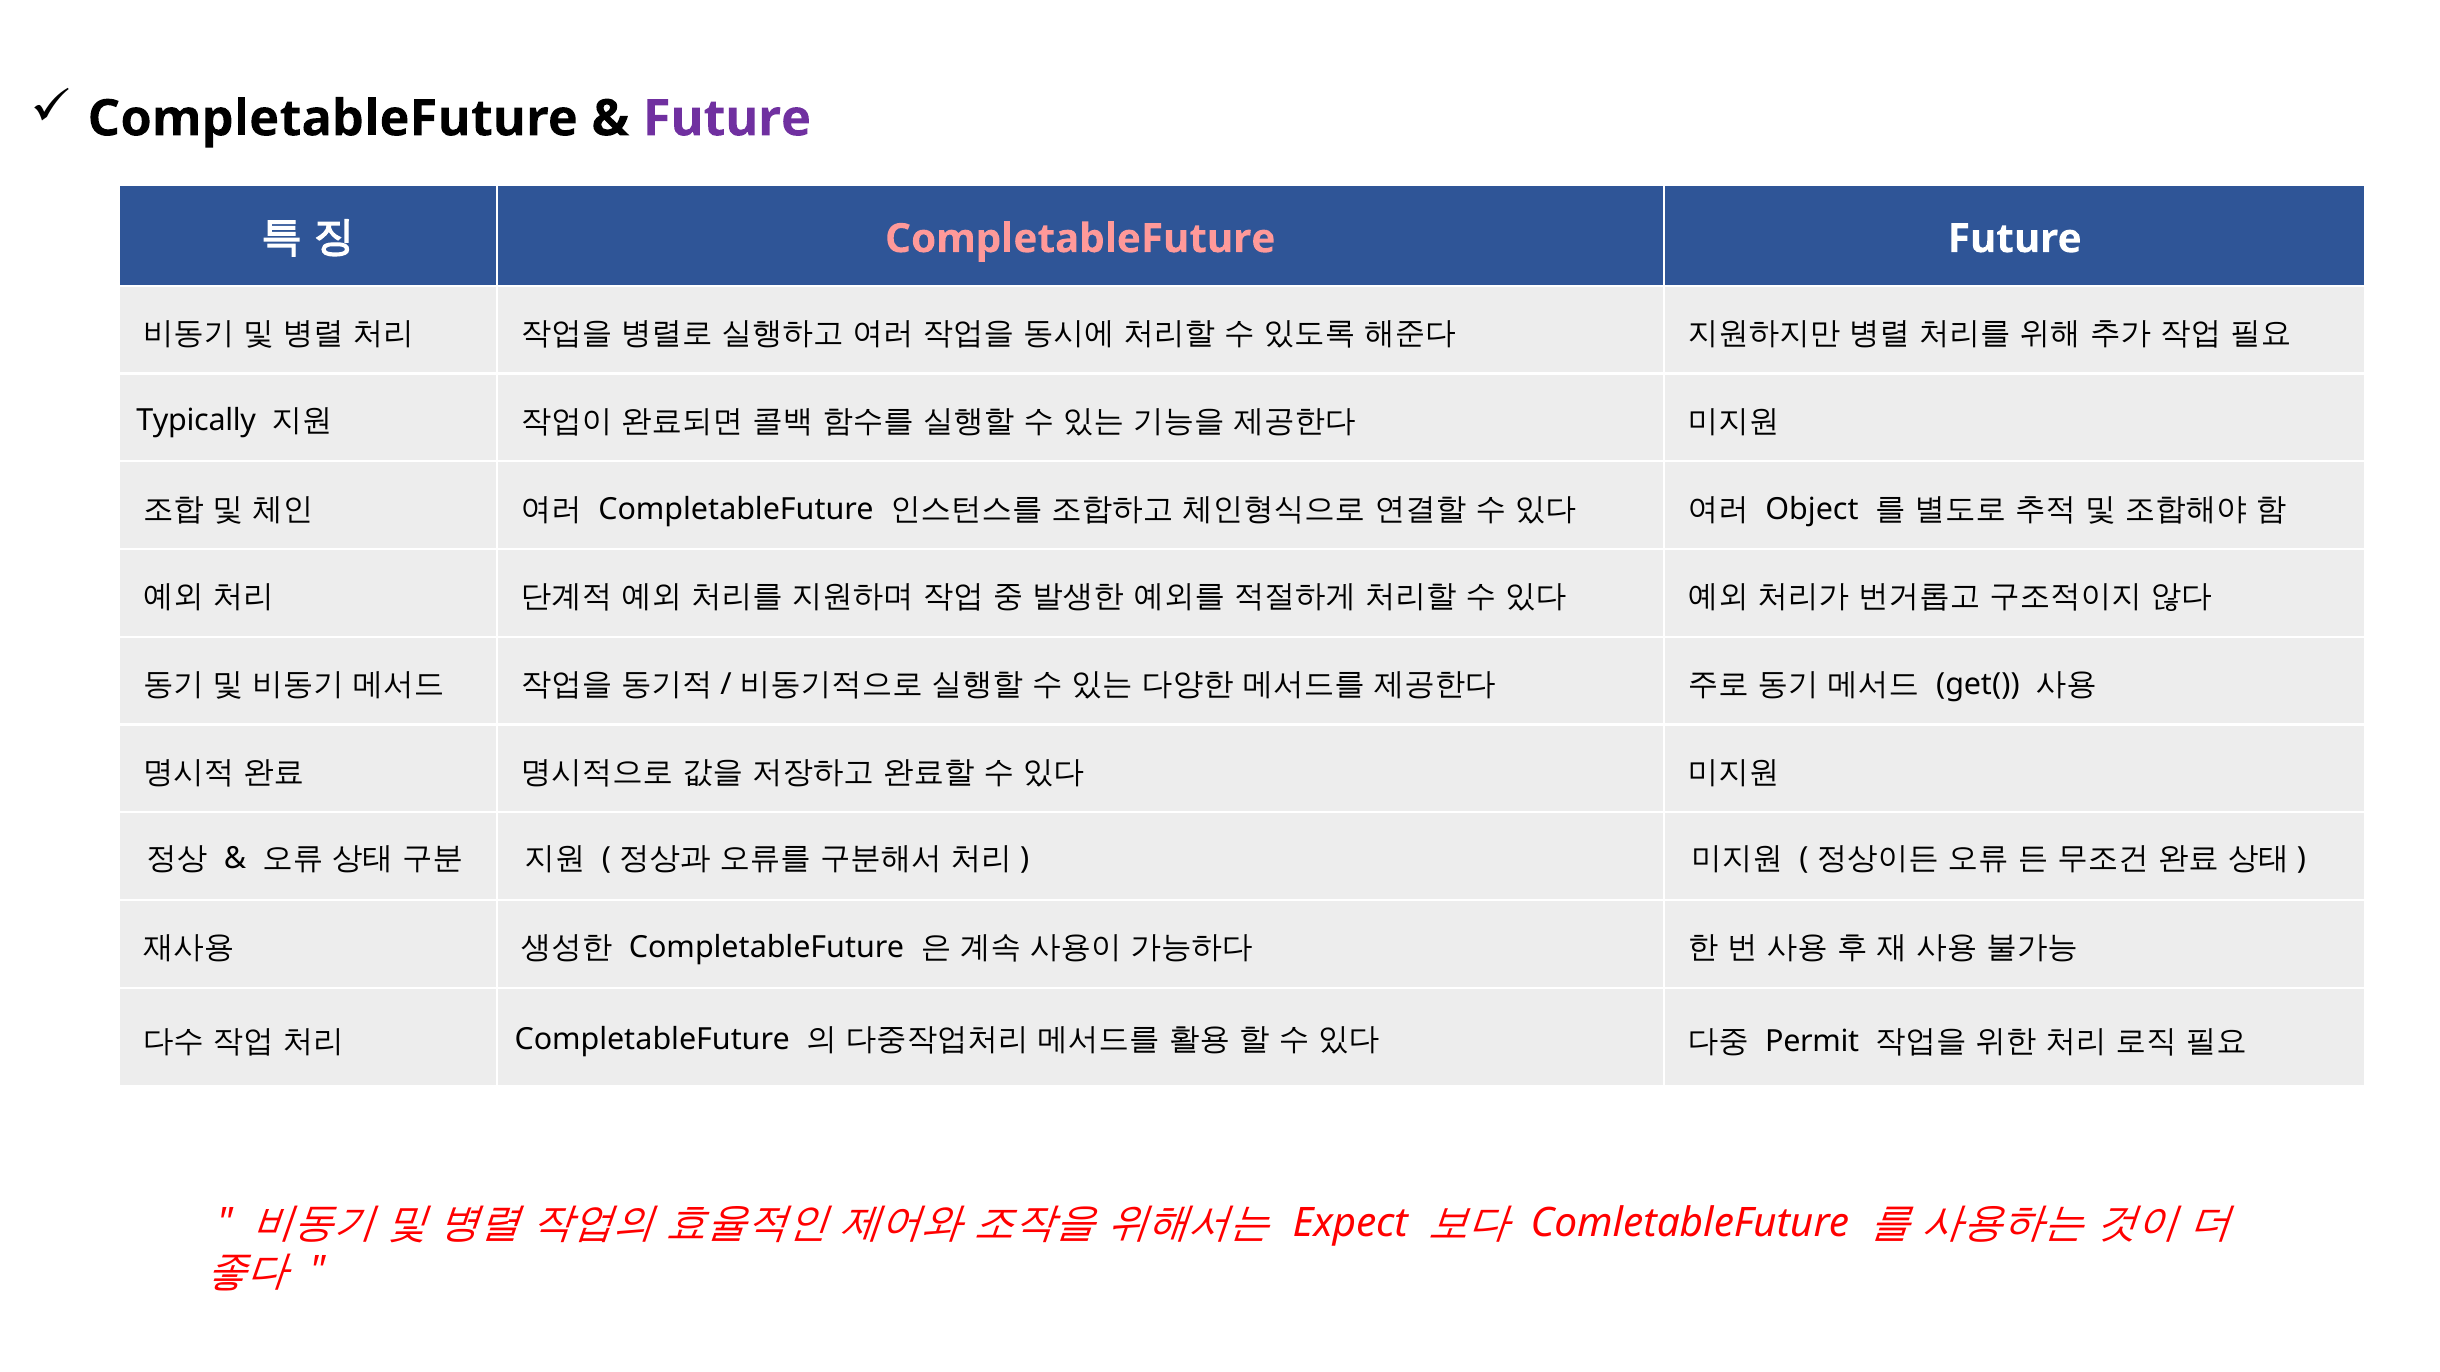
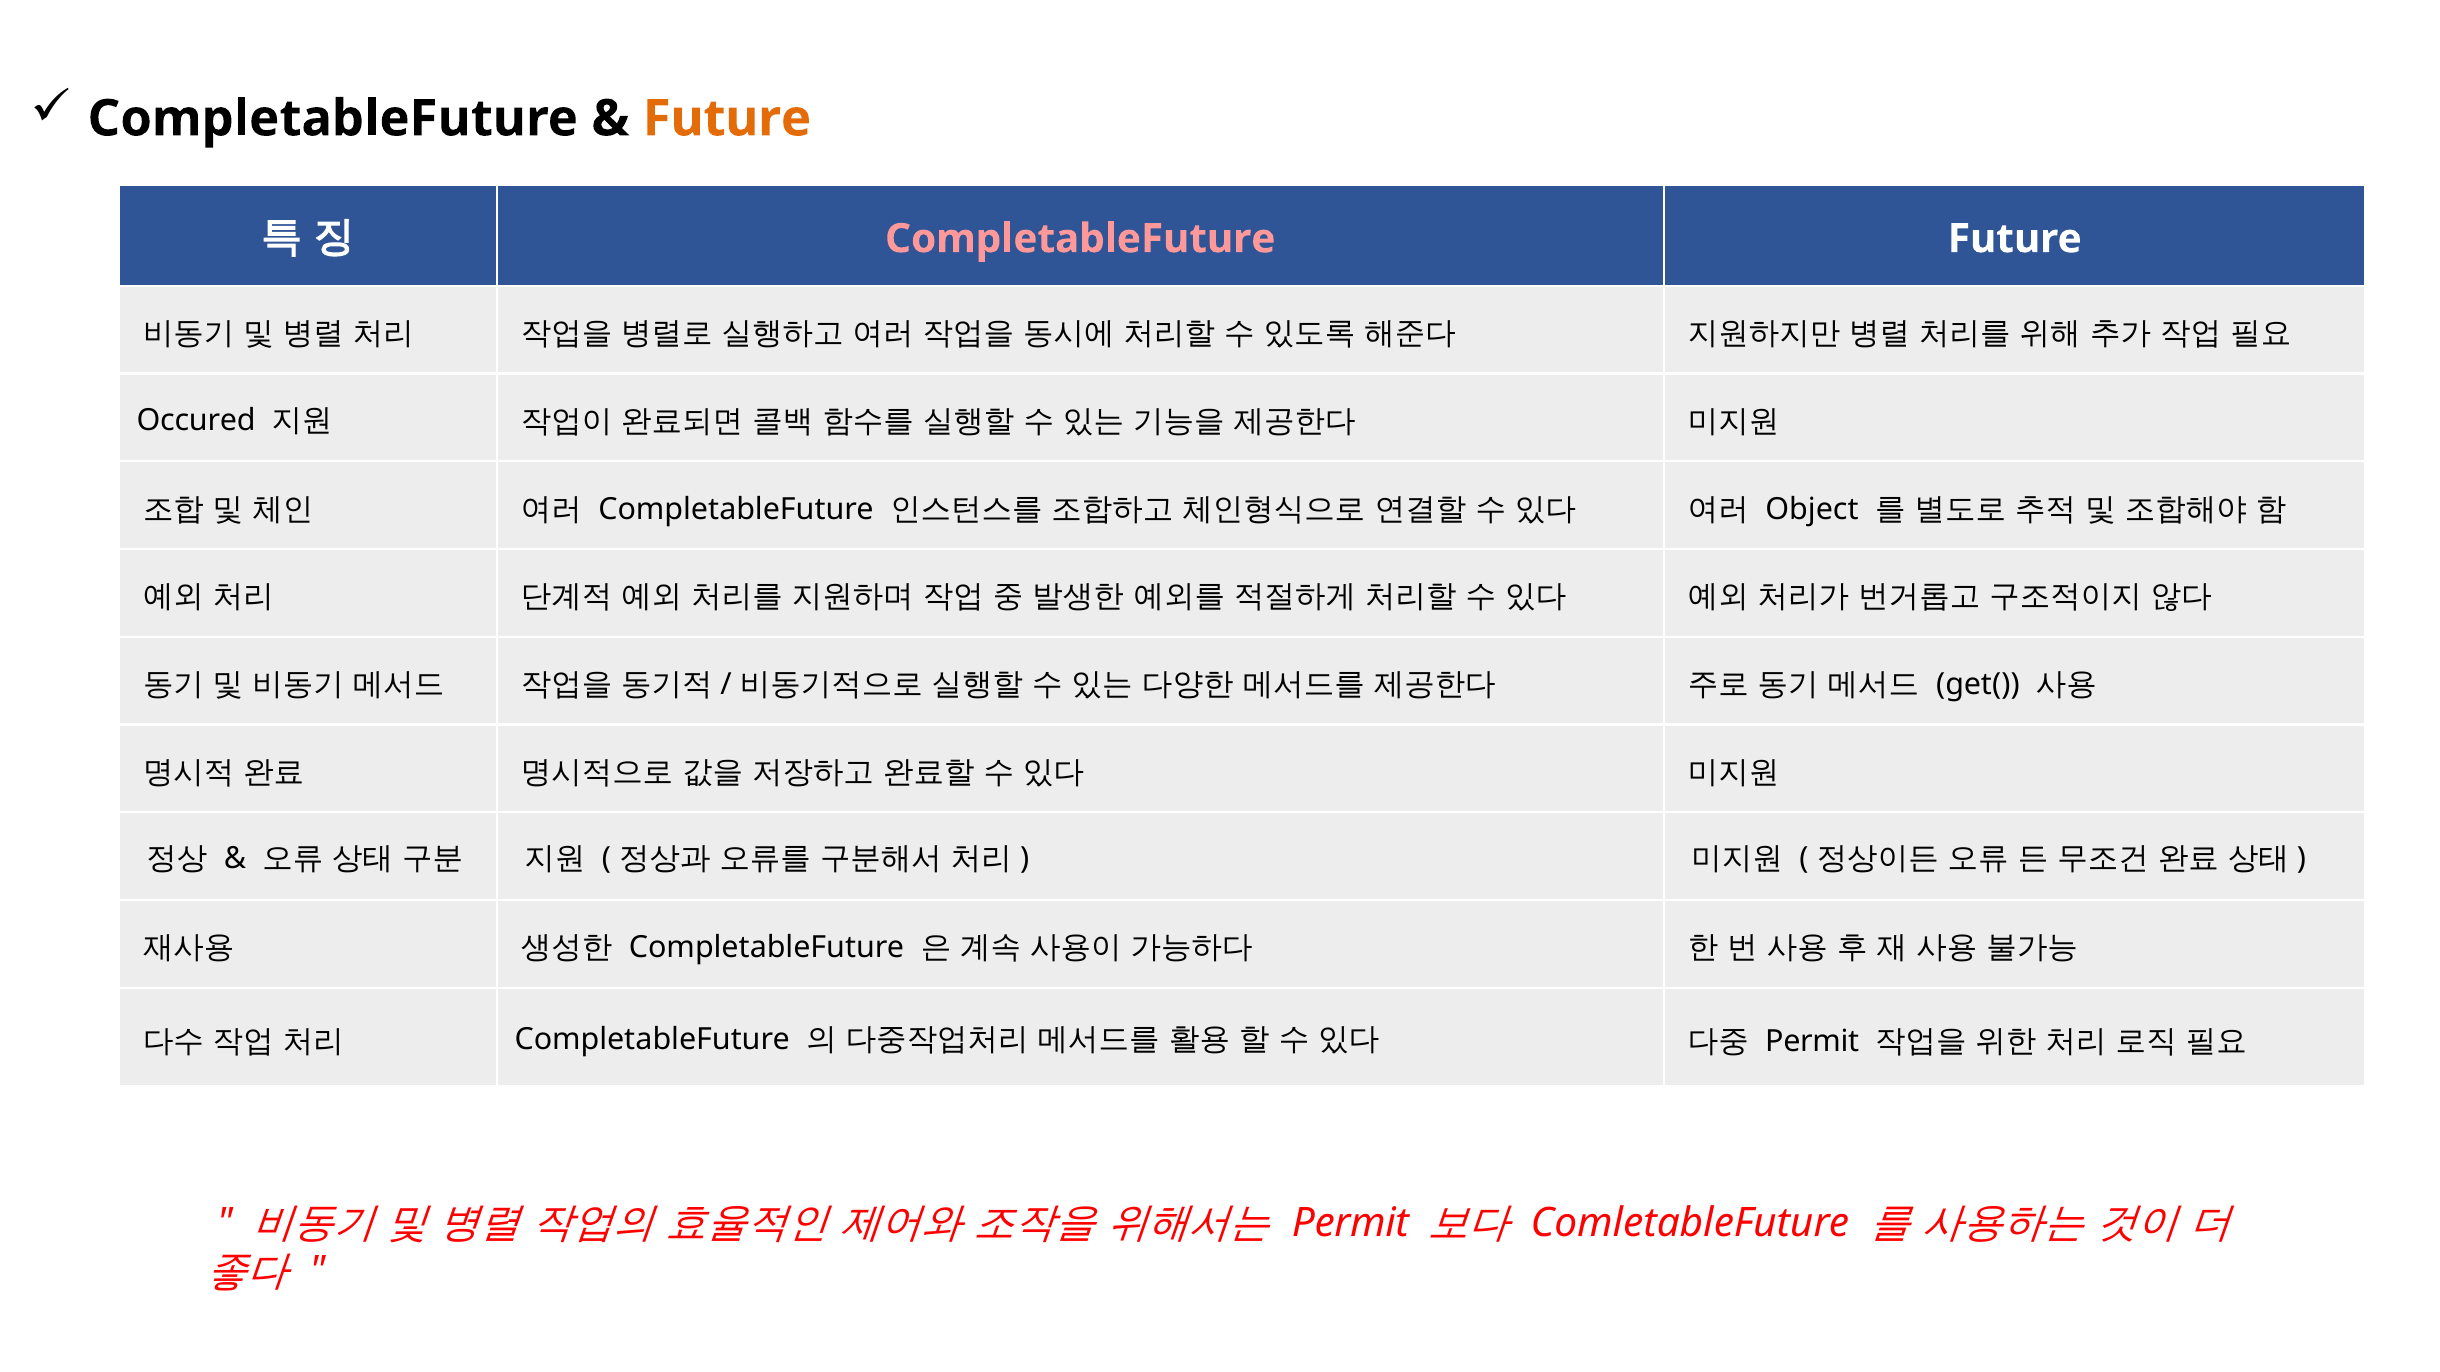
Future at (727, 119) colour: purple -> orange
Typically: Typically -> Occured
Expect at (1350, 1223): Expect -> Permit
